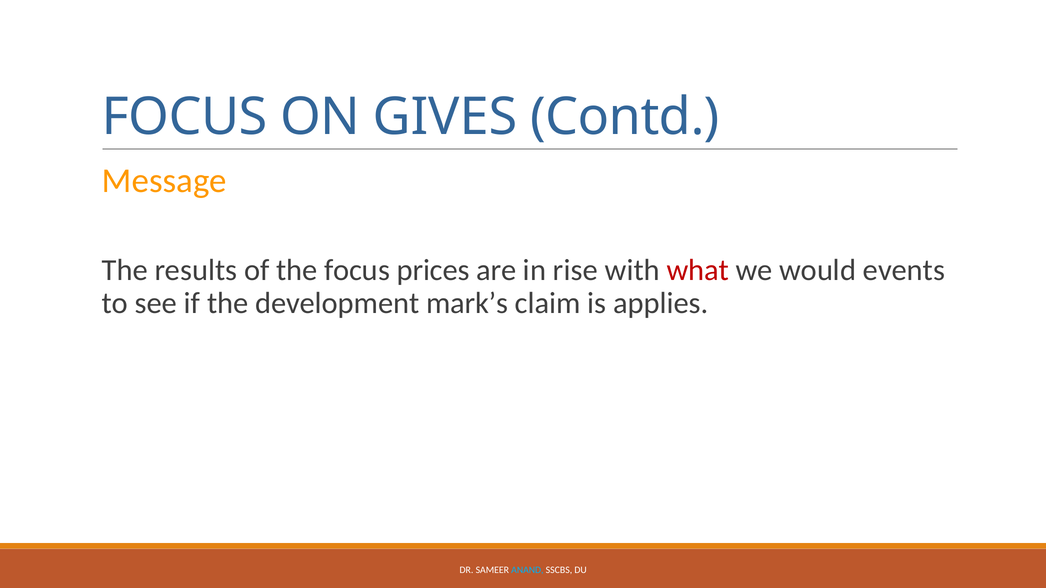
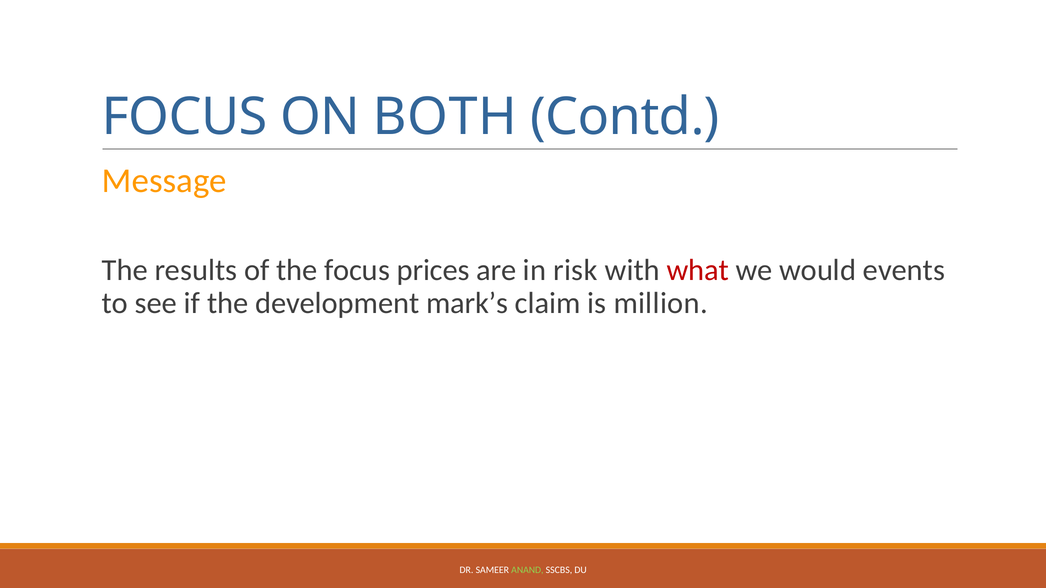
GIVES: GIVES -> BOTH
rise: rise -> risk
applies: applies -> million
ANAND colour: light blue -> light green
